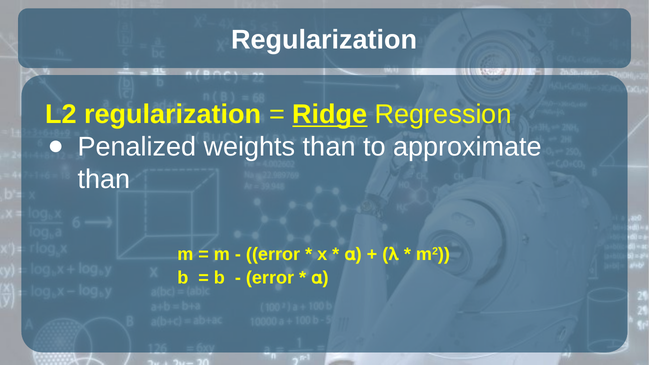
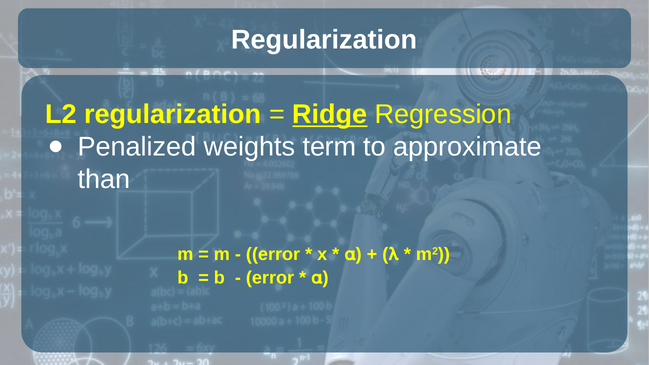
weights than: than -> term
